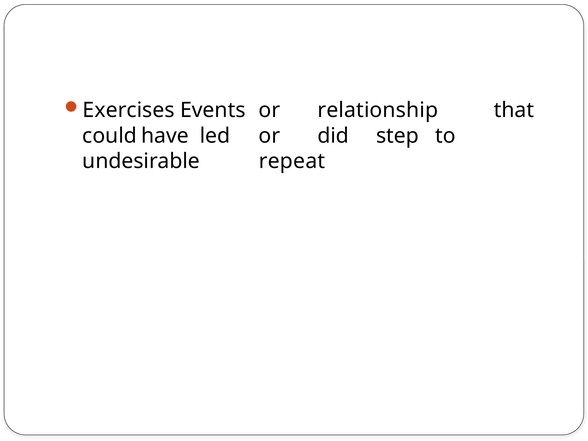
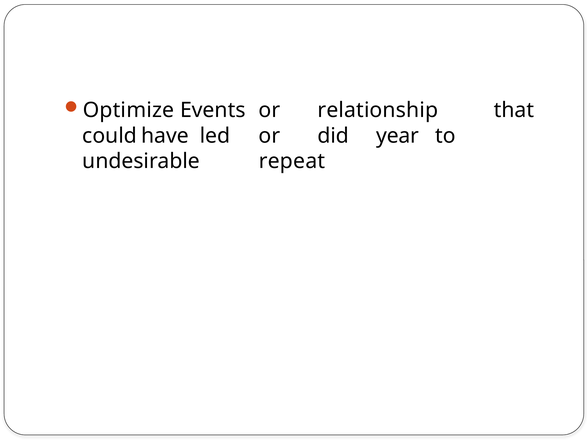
Exercises: Exercises -> Optimize
step: step -> year
